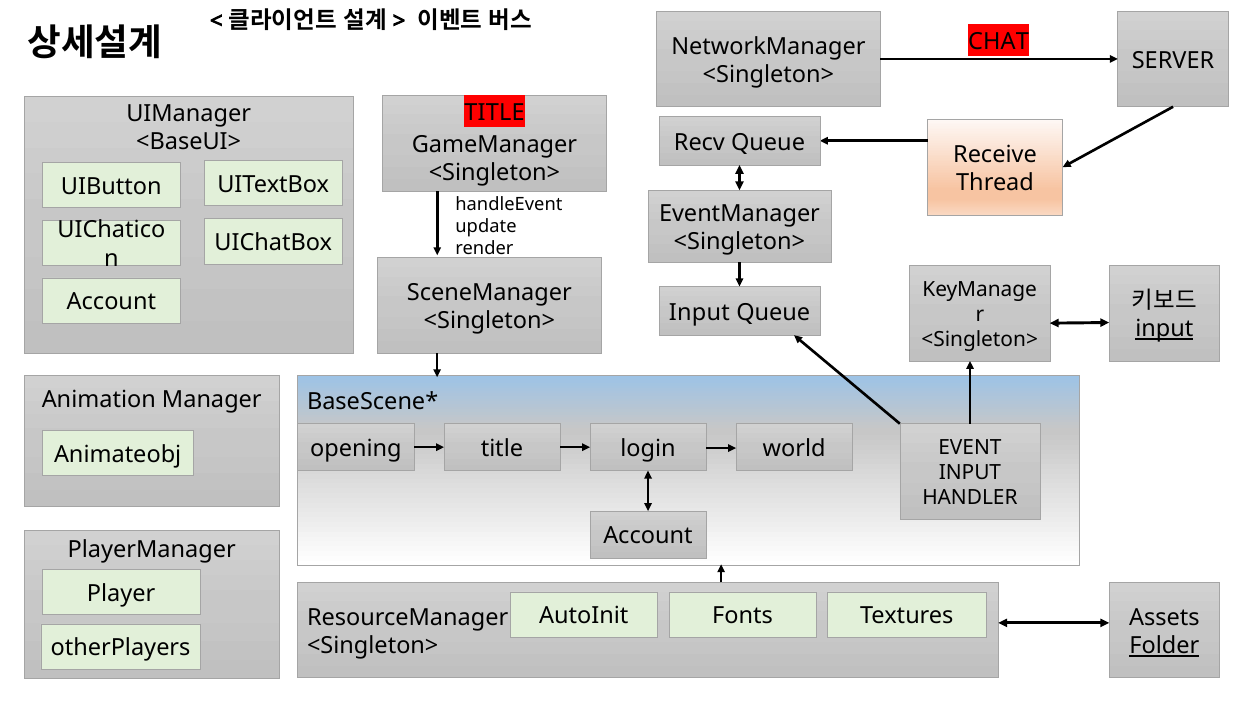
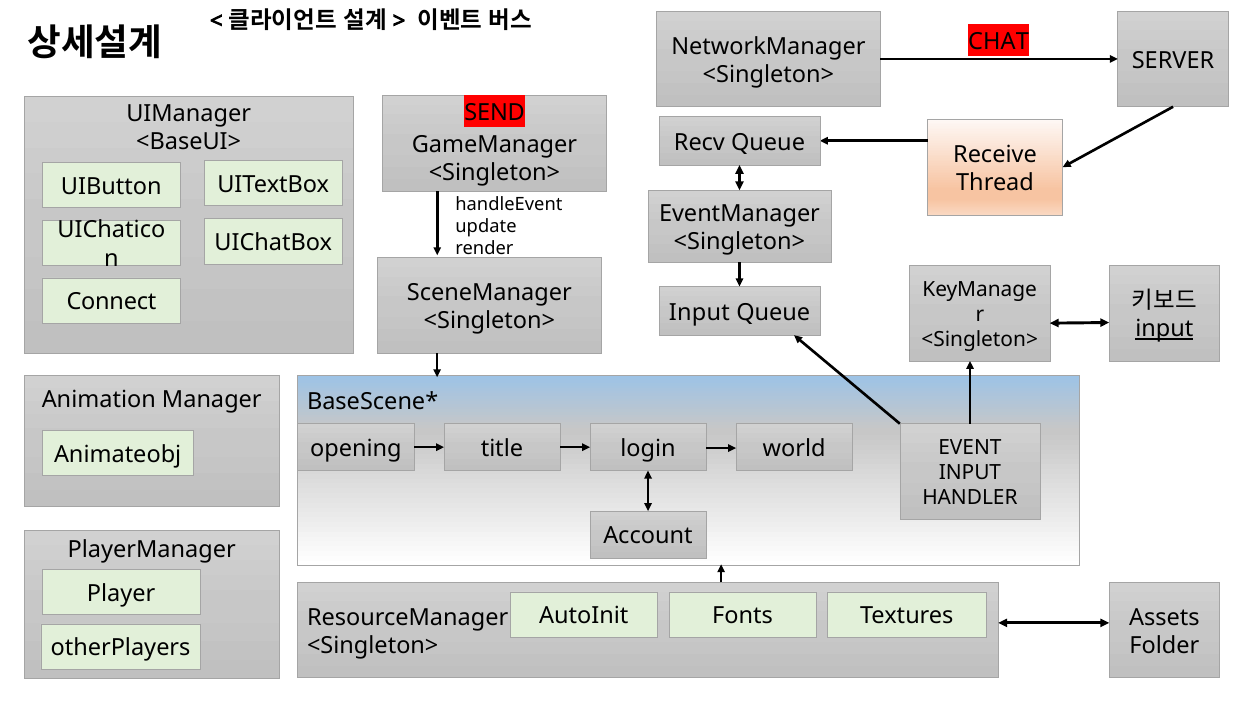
TITLE at (494, 113): TITLE -> SEND
Account at (111, 302): Account -> Connect
Folder underline: present -> none
